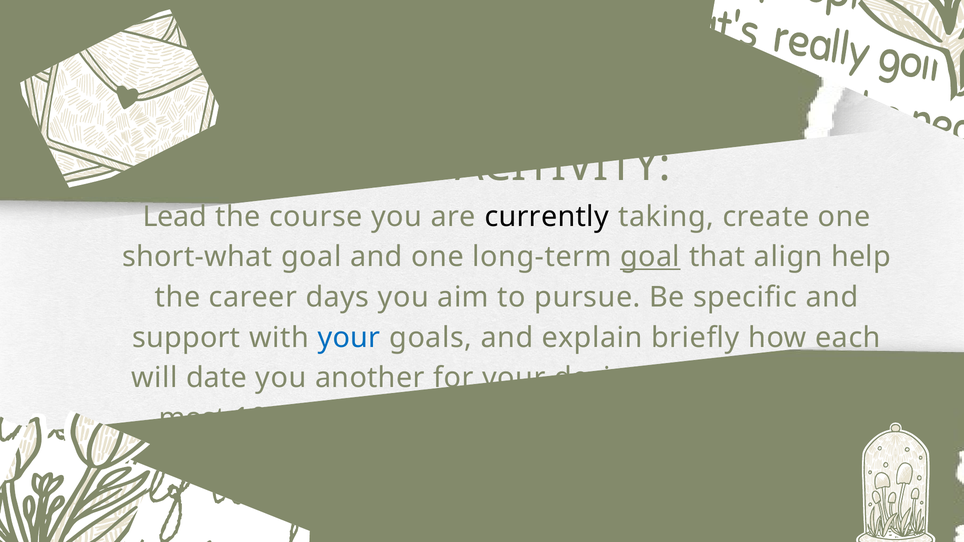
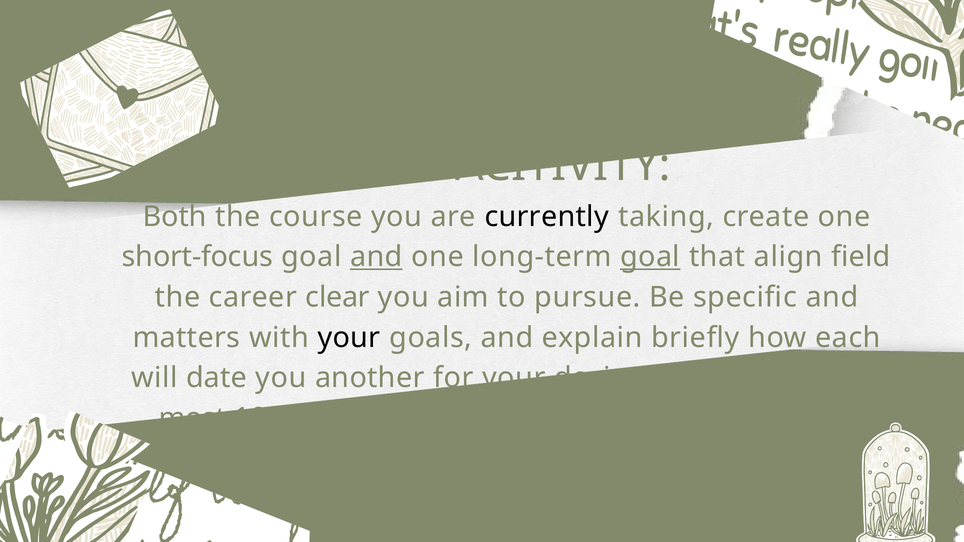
Lead: Lead -> Both
short-what: short-what -> short-focus
and at (376, 257) underline: none -> present
help: help -> field
days: days -> clear
support: support -> matters
your at (349, 338) colour: blue -> black
